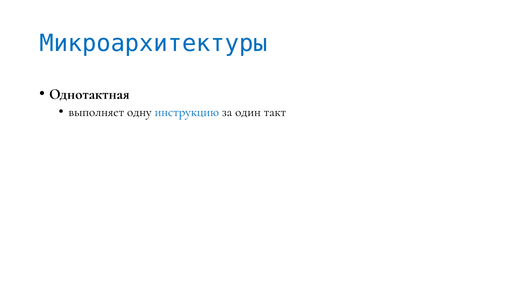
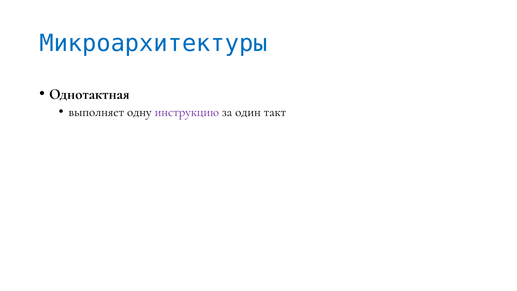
инструкцию colour: blue -> purple
